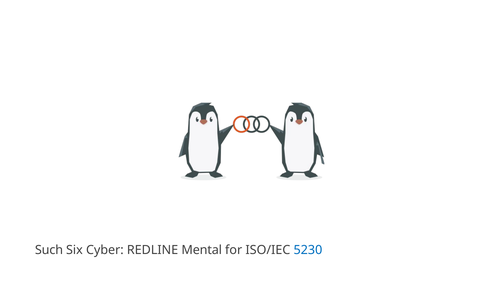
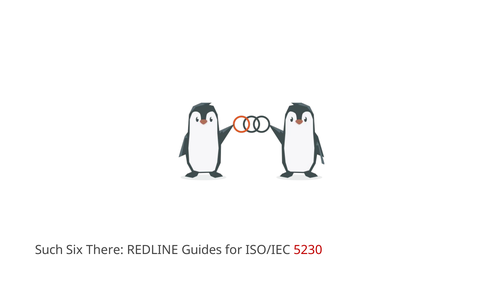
Cyber: Cyber -> There
Mental: Mental -> Guides
5230 colour: blue -> red
